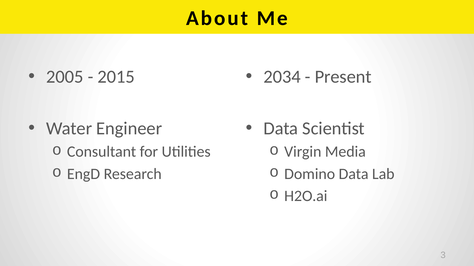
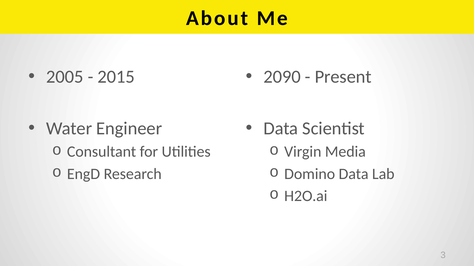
2034: 2034 -> 2090
